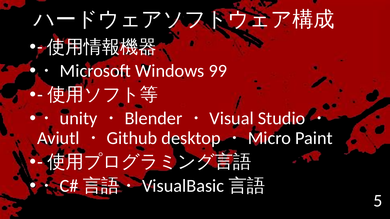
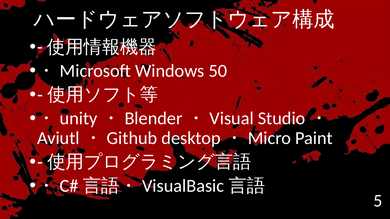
99: 99 -> 50
